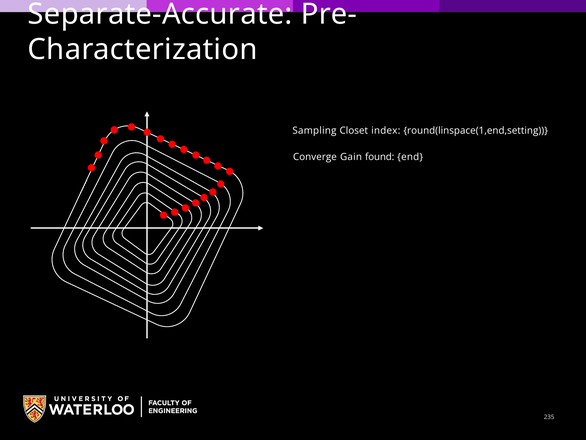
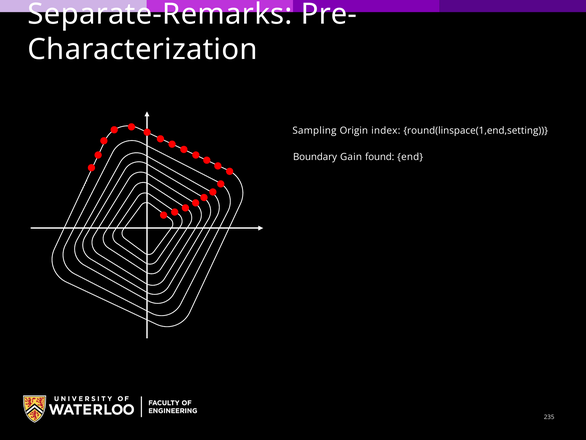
Separate-Accurate: Separate-Accurate -> Separate-Remarks
Closet: Closet -> Origin
Converge: Converge -> Boundary
